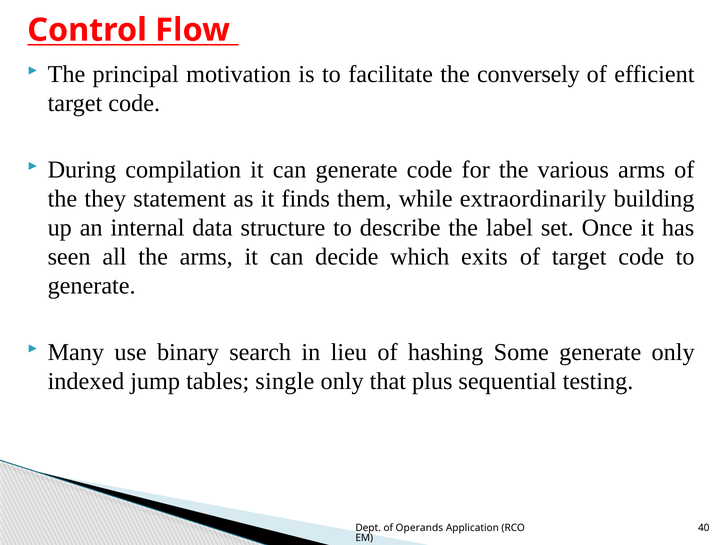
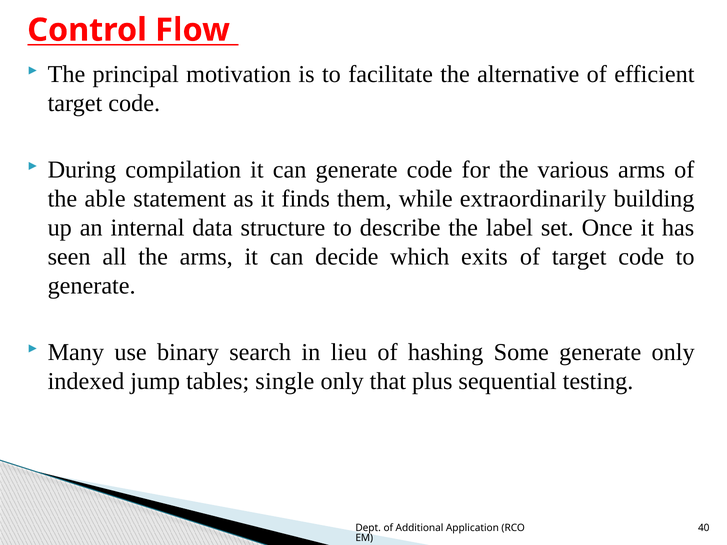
conversely: conversely -> alternative
they: they -> able
Operands: Operands -> Additional
